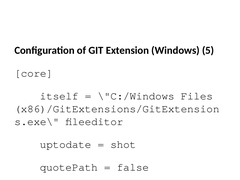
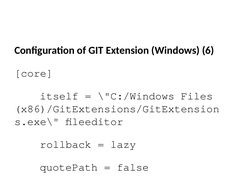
5: 5 -> 6
uptodate: uptodate -> rollback
shot: shot -> lazy
